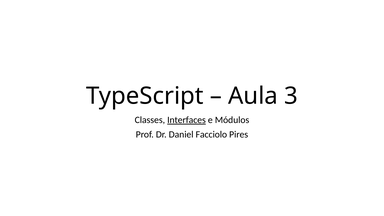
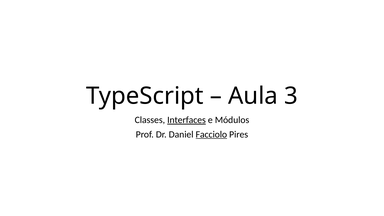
Facciolo underline: none -> present
